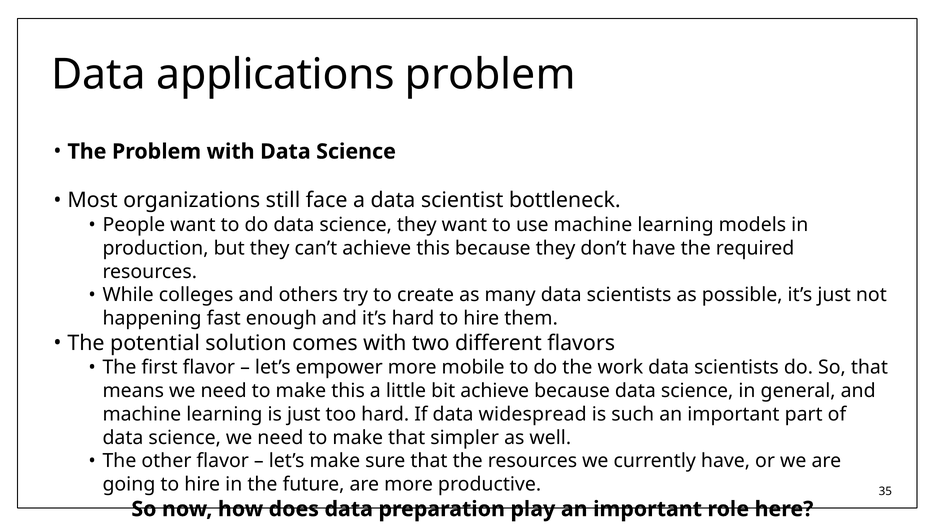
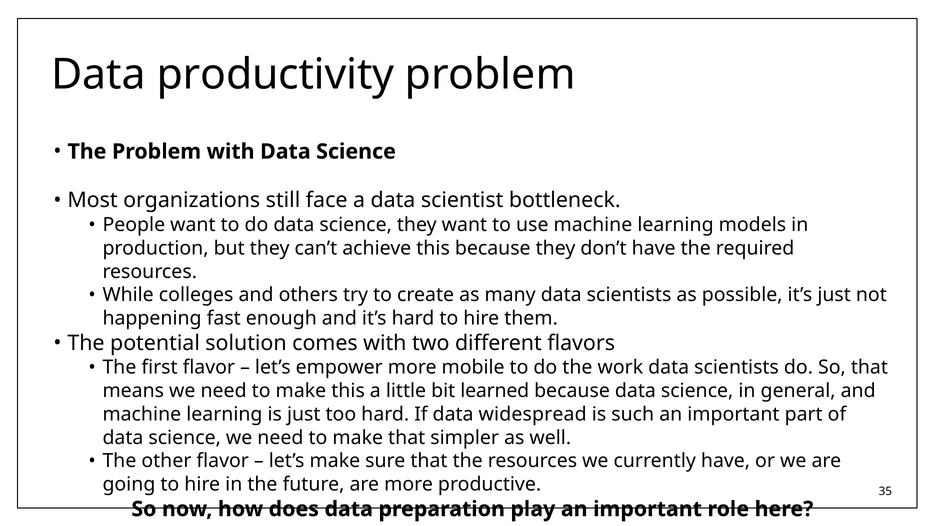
applications: applications -> productivity
bit achieve: achieve -> learned
